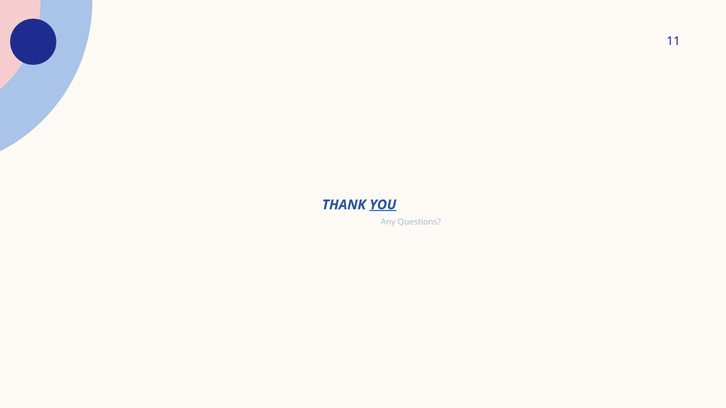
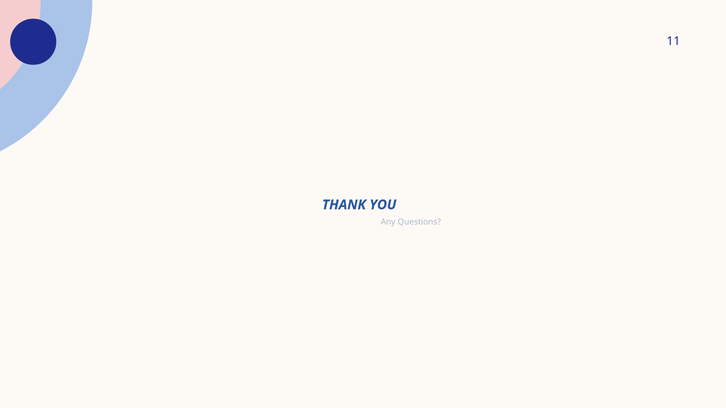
YOU underline: present -> none
